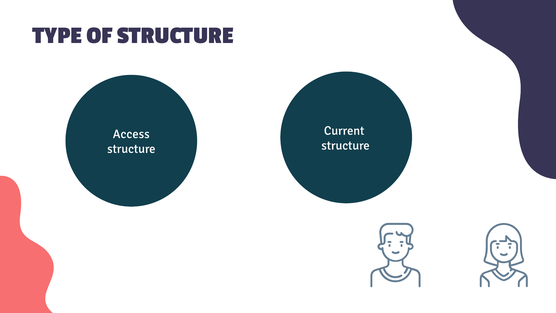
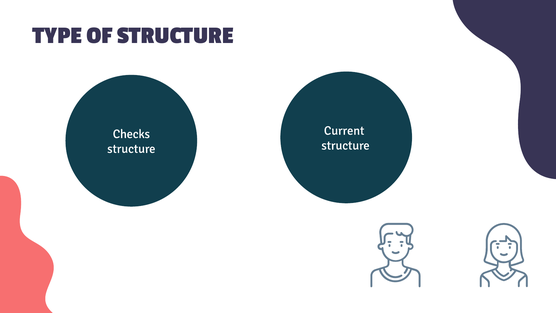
Access: Access -> Checks
